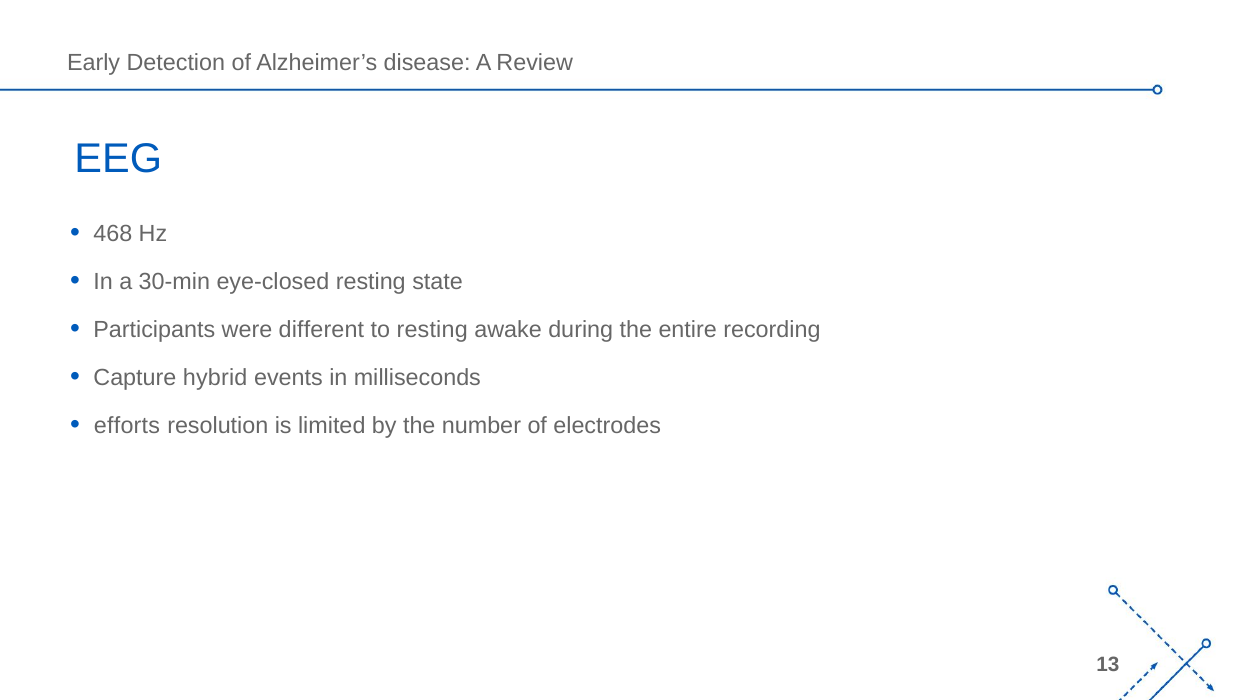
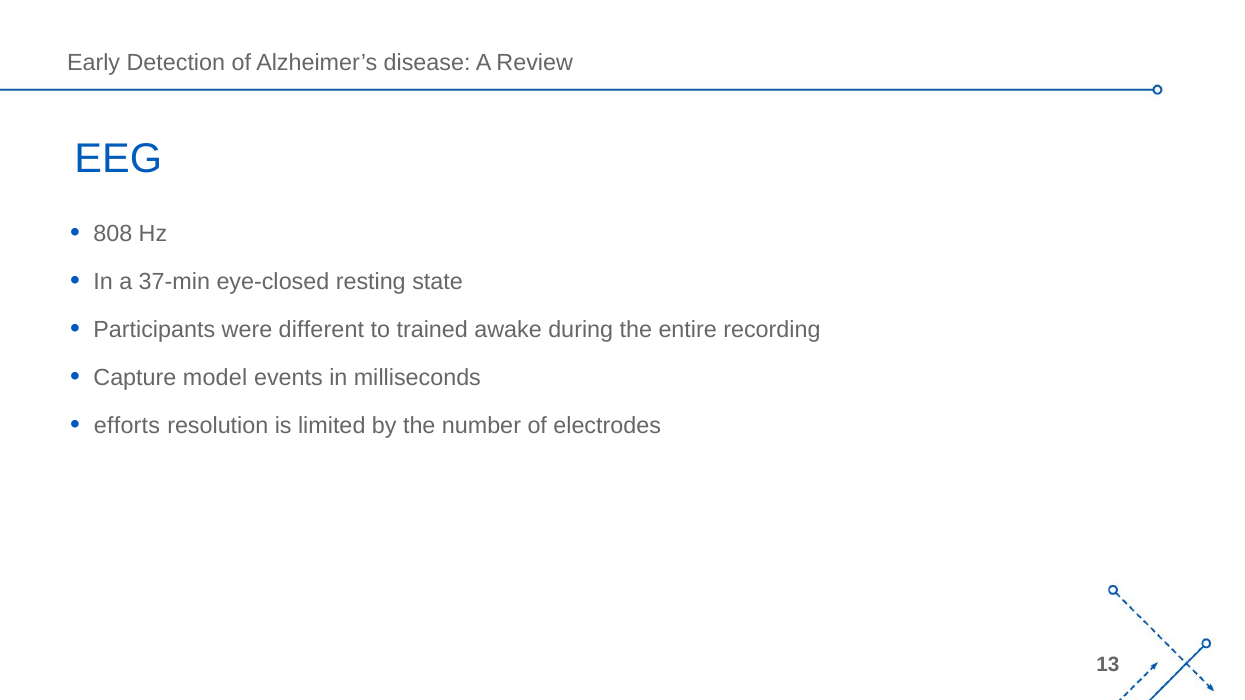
468: 468 -> 808
30-min: 30-min -> 37-min
to resting: resting -> trained
hybrid: hybrid -> model
